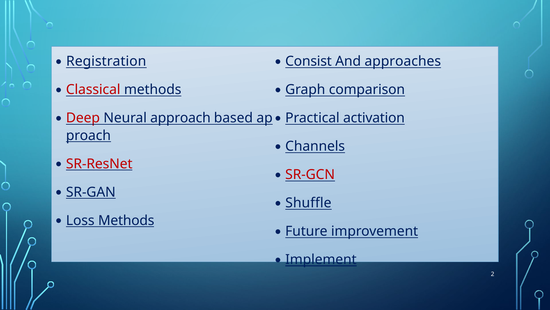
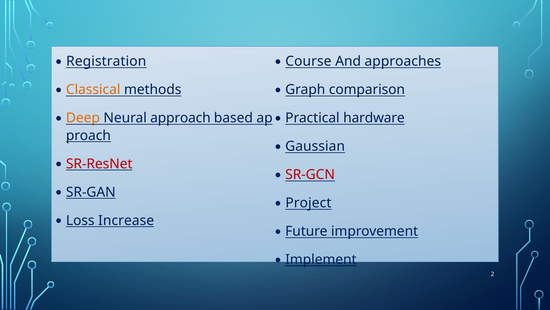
Consist: Consist -> Course
Classical colour: red -> orange
Deep colour: red -> orange
activation: activation -> hardware
Channels: Channels -> Gaussian
Shuffle: Shuffle -> Project
Loss Methods: Methods -> Increase
